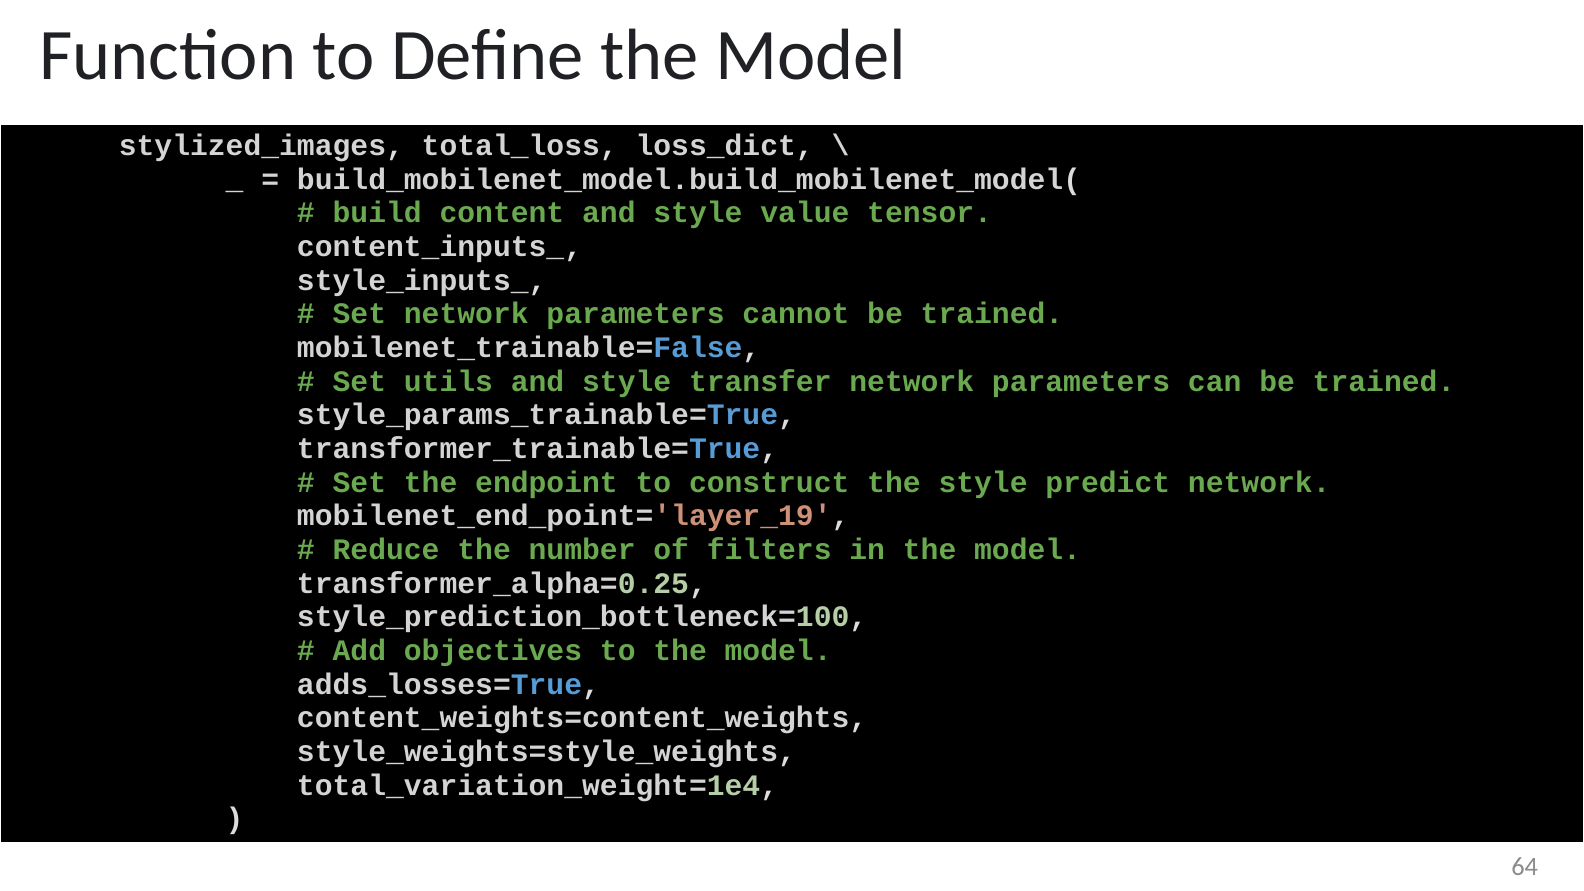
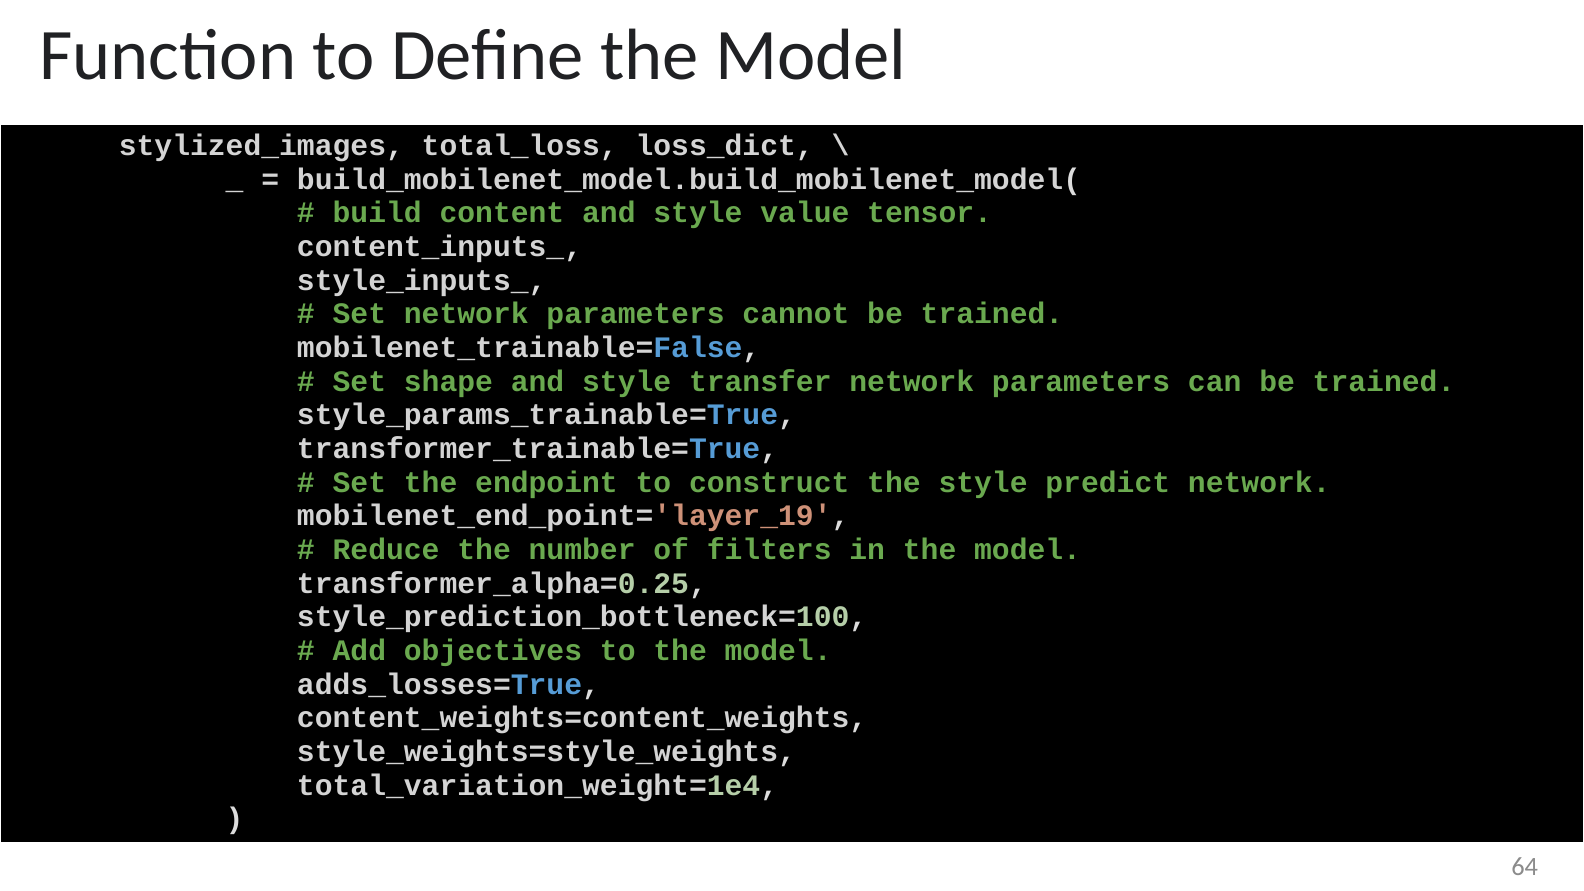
utils: utils -> shape
